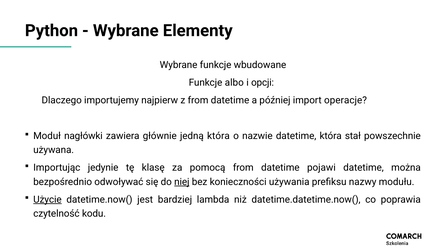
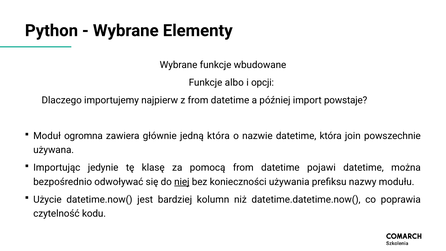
operacje: operacje -> powstaje
nagłówki: nagłówki -> ogromna
stał: stał -> join
Użycie underline: present -> none
lambda: lambda -> kolumn
